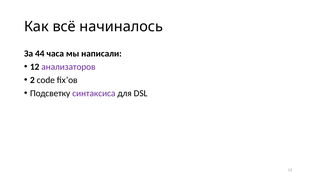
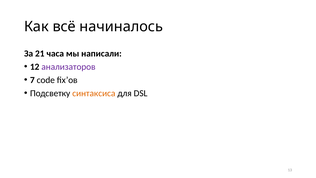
44: 44 -> 21
2: 2 -> 7
синтаксиса colour: purple -> orange
